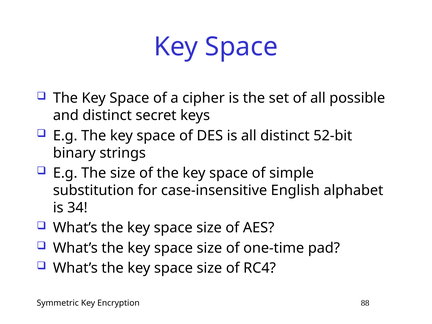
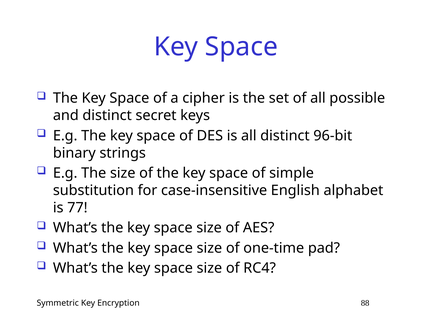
52-bit: 52-bit -> 96-bit
34: 34 -> 77
